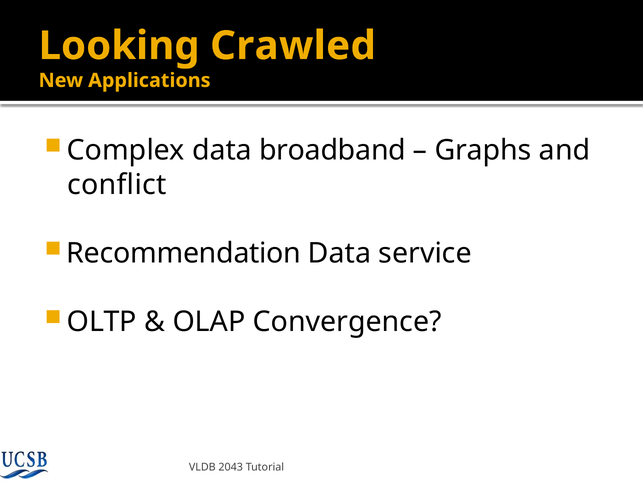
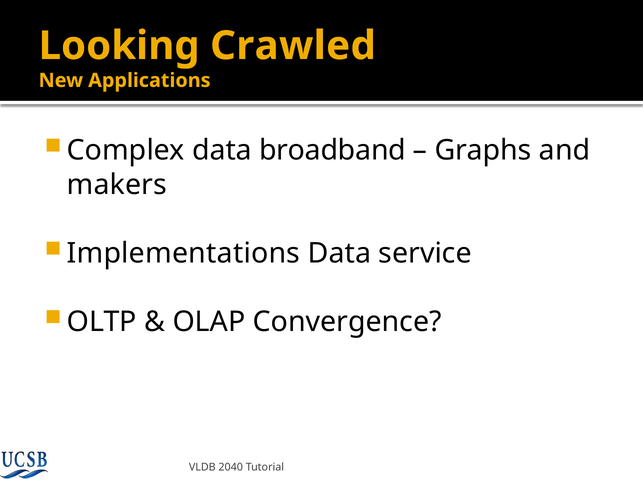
conflict: conflict -> makers
Recommendation: Recommendation -> Implementations
2043: 2043 -> 2040
